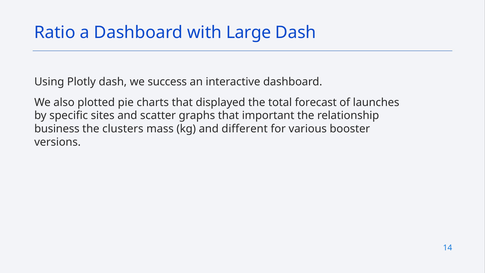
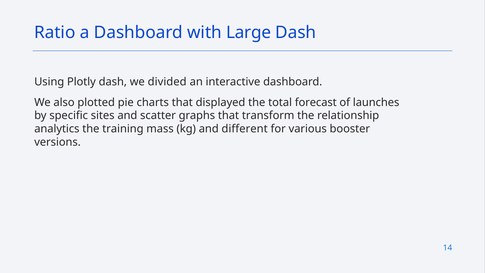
success: success -> divided
important: important -> transform
business: business -> analytics
clusters: clusters -> training
